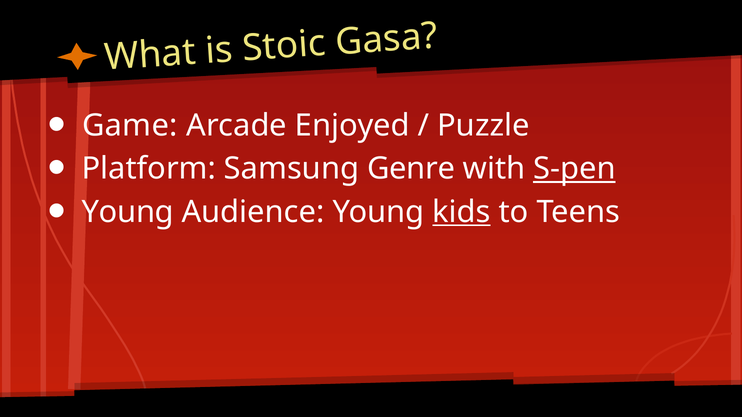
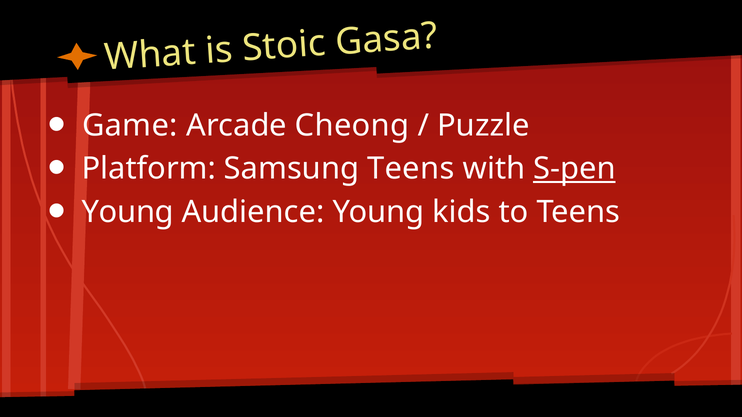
Enjoyed: Enjoyed -> Cheong
Samsung Genre: Genre -> Teens
kids underline: present -> none
